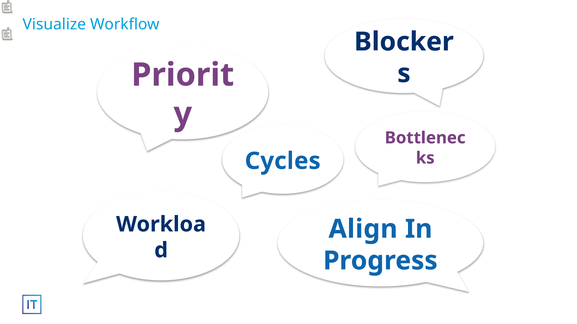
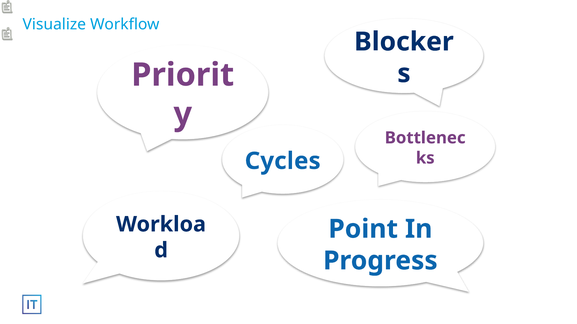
Align: Align -> Point
